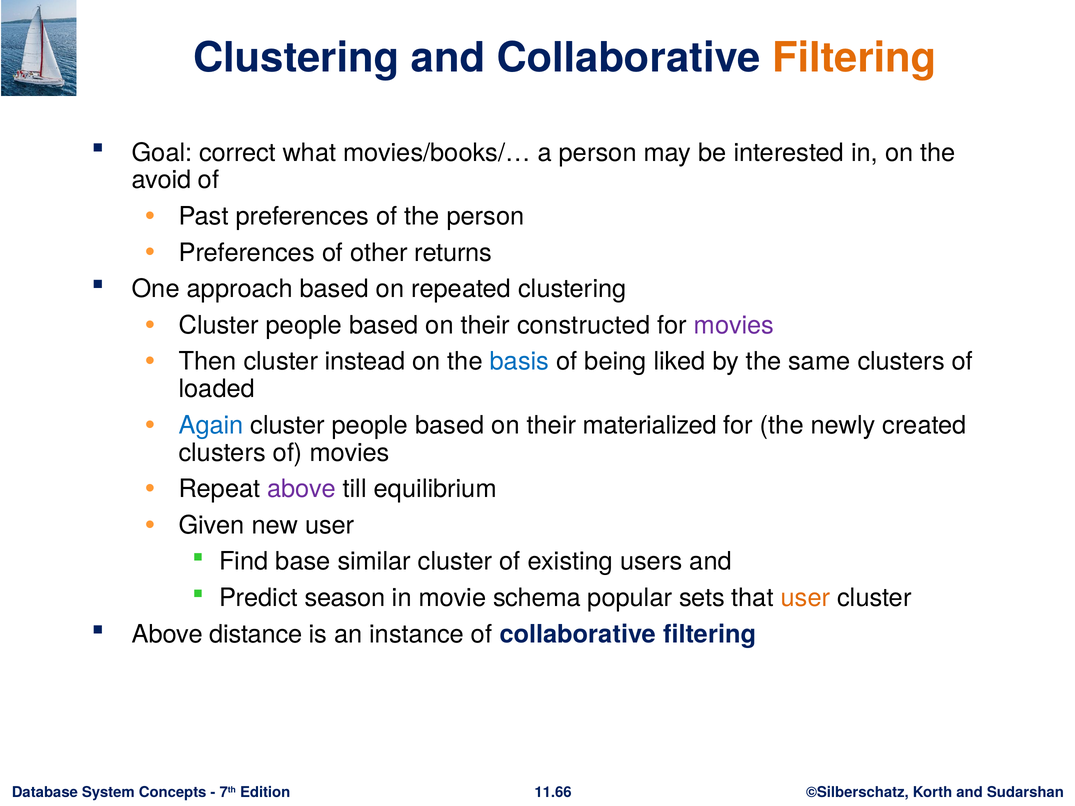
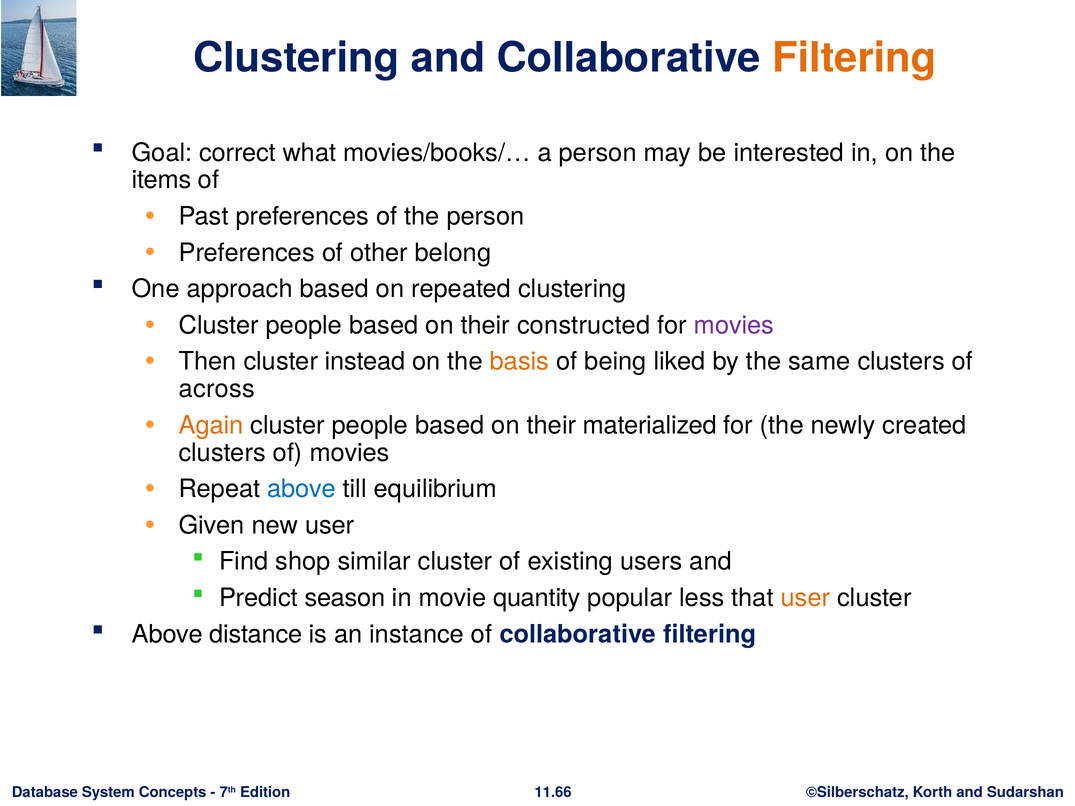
avoid: avoid -> items
returns: returns -> belong
basis colour: blue -> orange
loaded: loaded -> across
Again colour: blue -> orange
above at (302, 489) colour: purple -> blue
base: base -> shop
schema: schema -> quantity
sets: sets -> less
